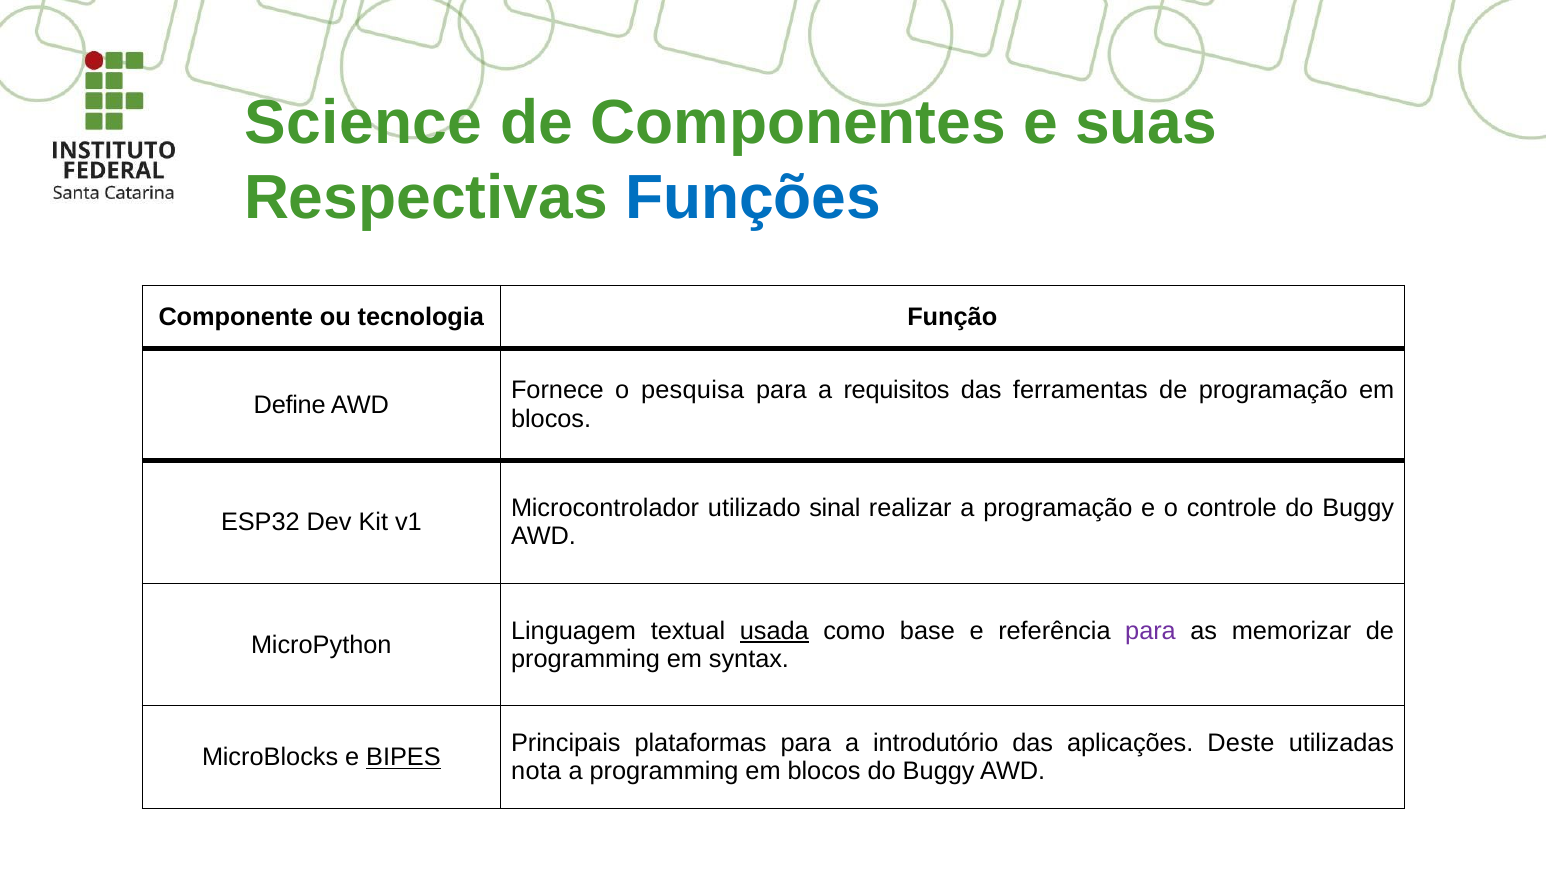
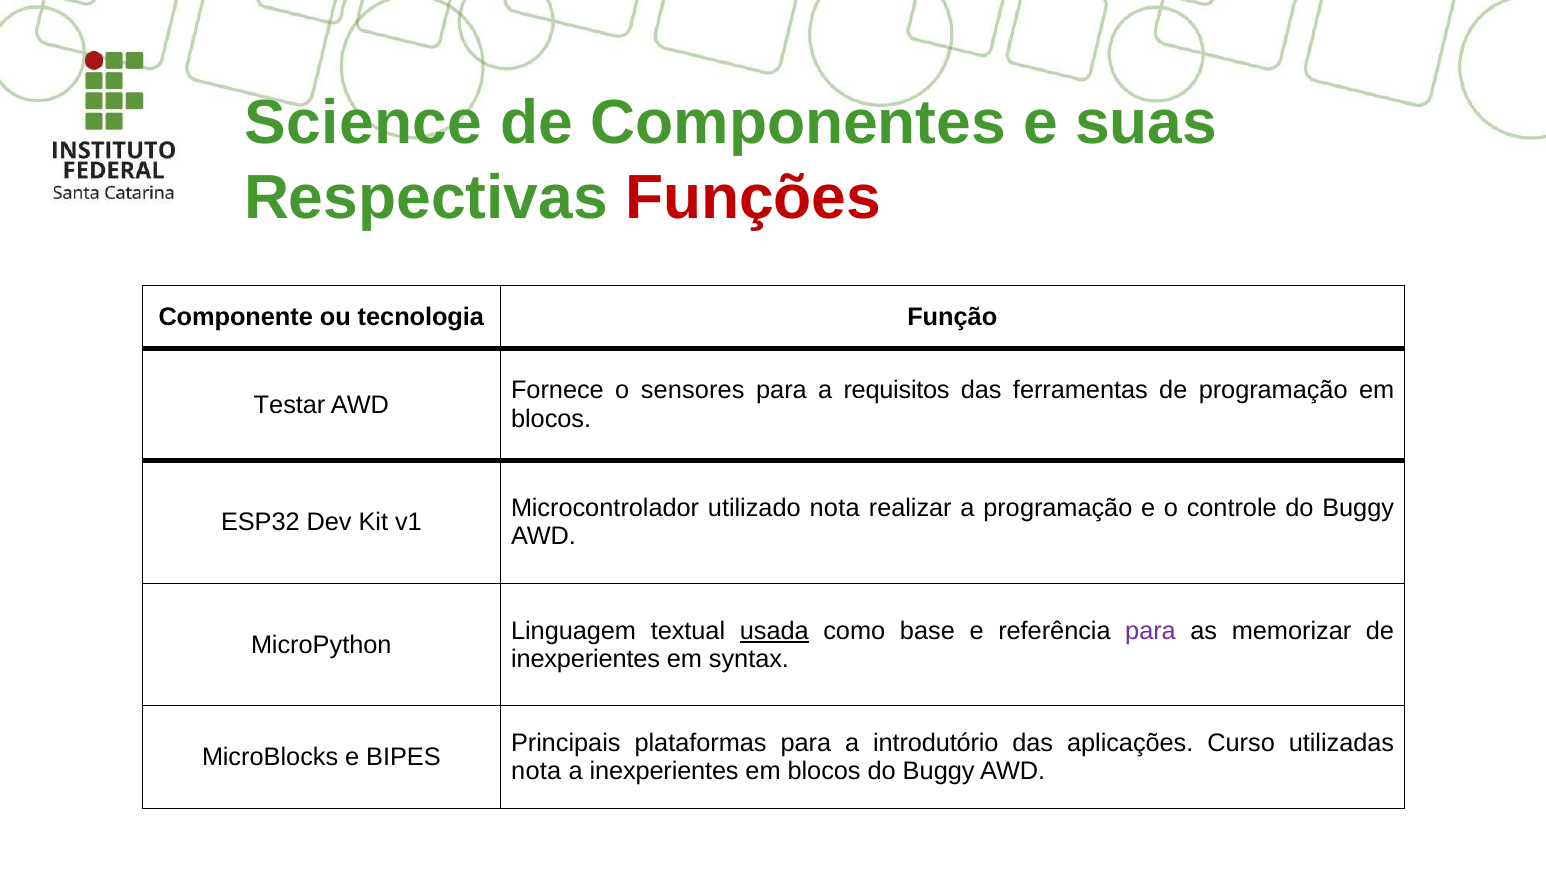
Funções colour: blue -> red
pesquisa: pesquisa -> sensores
Define: Define -> Testar
utilizado sinal: sinal -> nota
programming at (586, 659): programming -> inexperientes
Deste: Deste -> Curso
BIPES underline: present -> none
a programming: programming -> inexperientes
